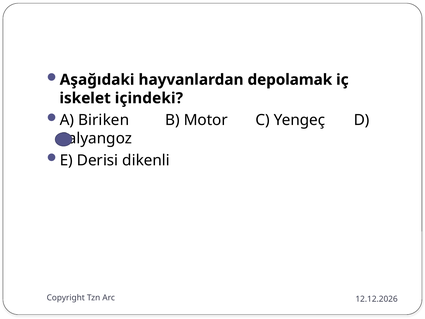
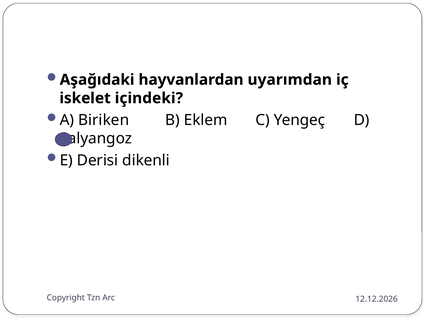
depolamak: depolamak -> uyarımdan
Motor: Motor -> Eklem
